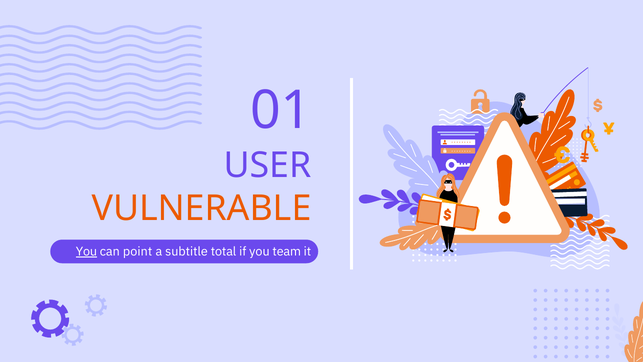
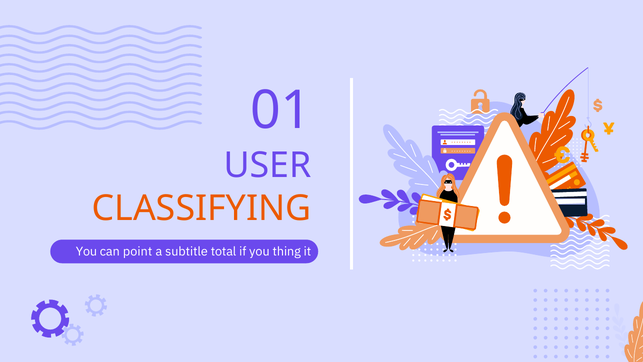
VULNERABLE: VULNERABLE -> CLASSIFYING
You at (86, 251) underline: present -> none
team: team -> thing
